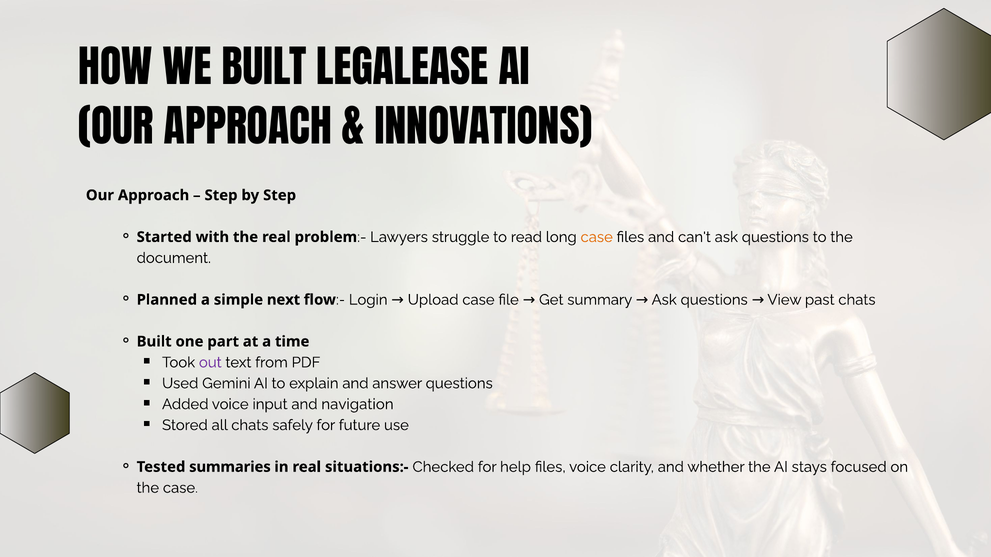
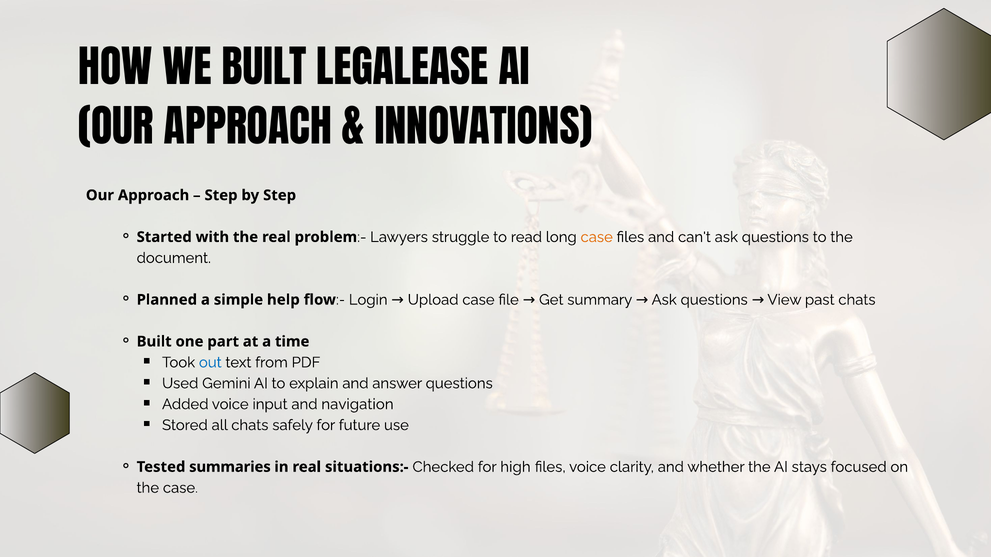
next: next -> help
out colour: purple -> blue
help: help -> high
